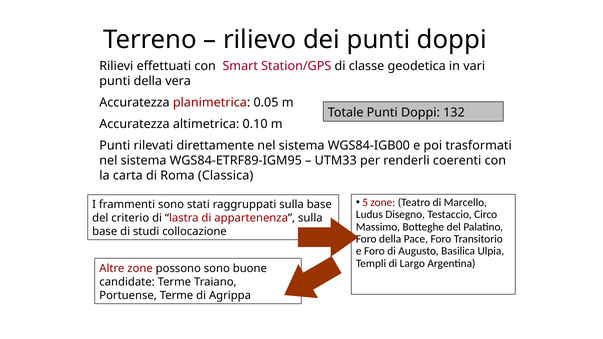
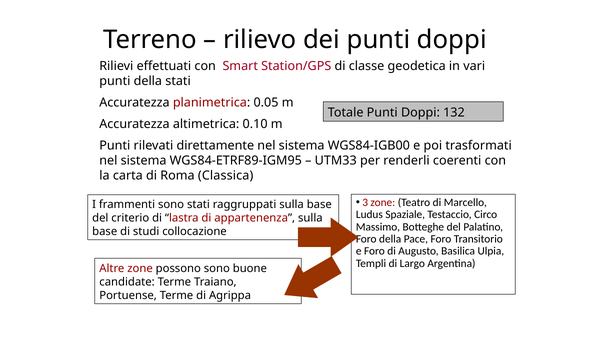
della vera: vera -> stati
5: 5 -> 3
Disegno: Disegno -> Spaziale
